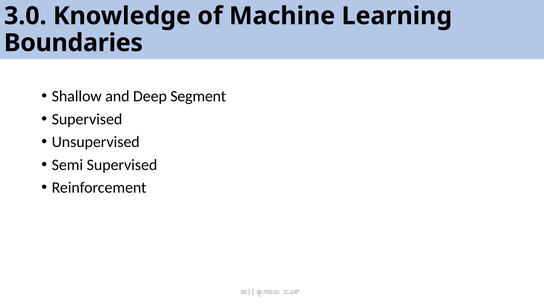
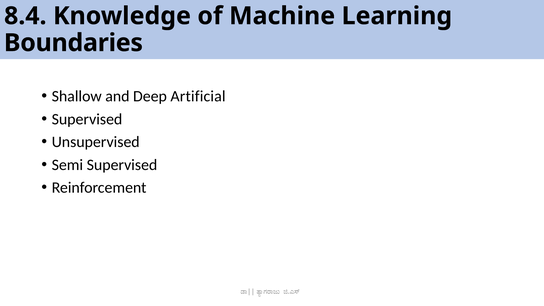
3.0: 3.0 -> 8.4
Segment: Segment -> Artificial
